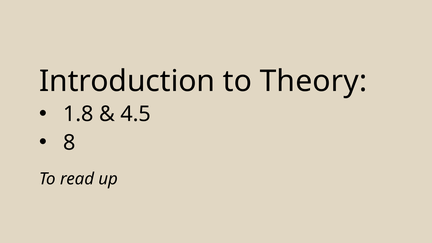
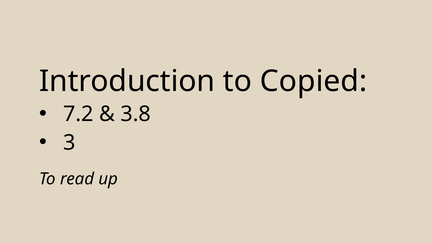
Theory: Theory -> Copied
1.8: 1.8 -> 7.2
4.5: 4.5 -> 3.8
8: 8 -> 3
